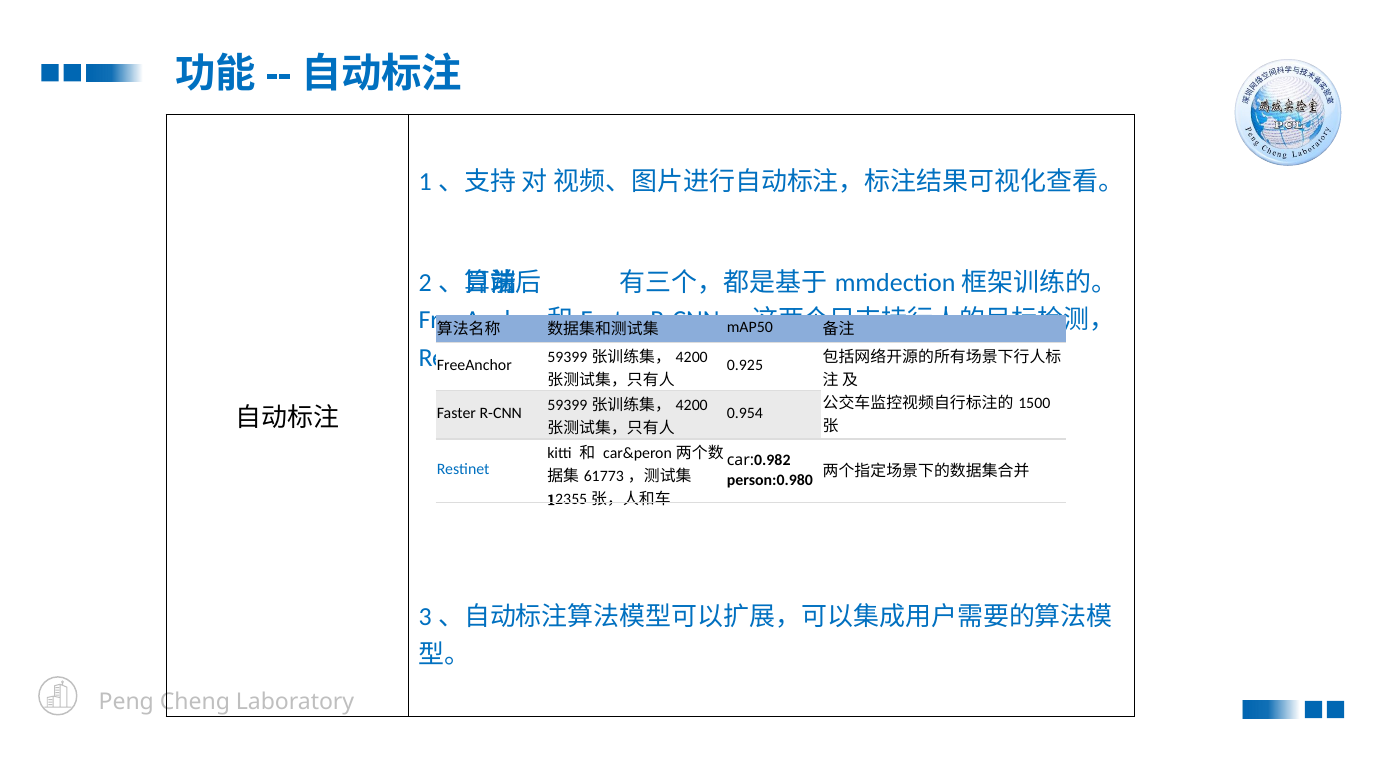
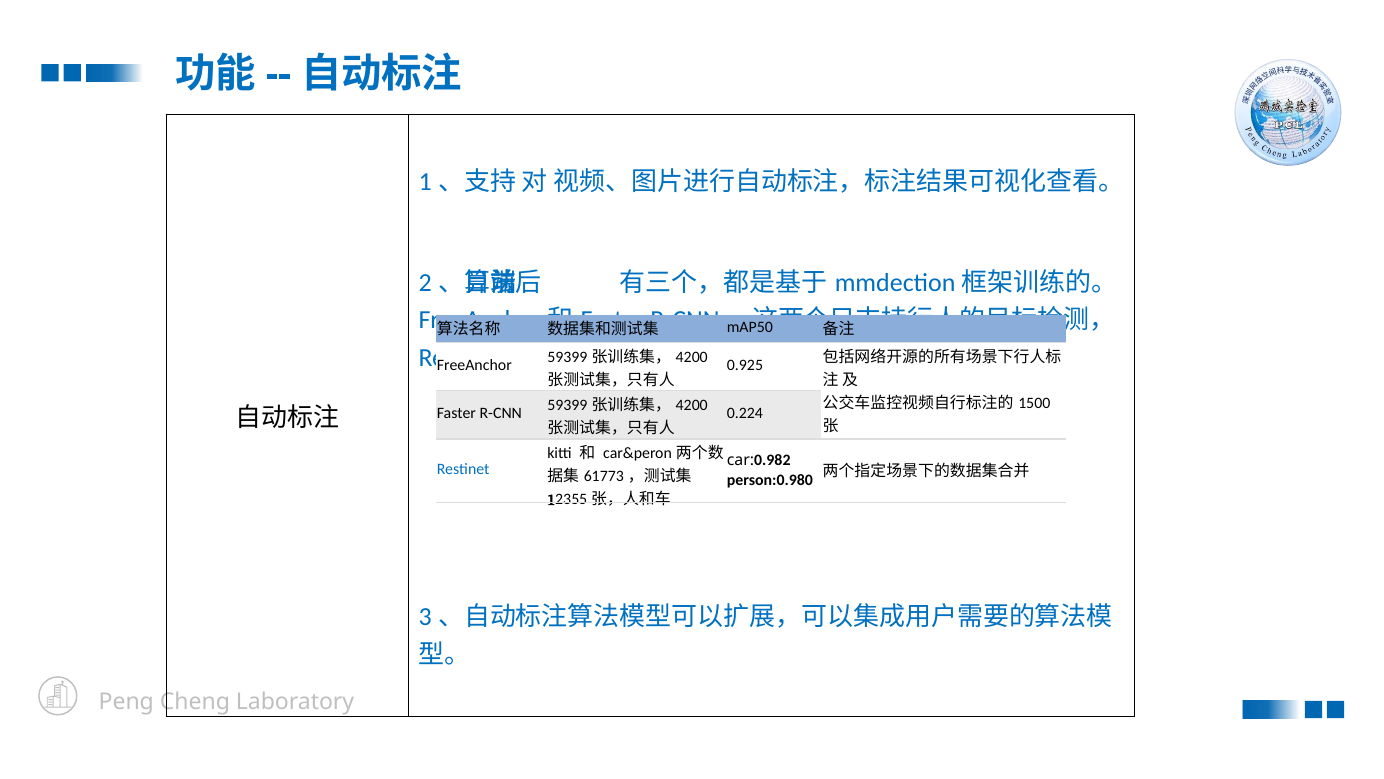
0.954: 0.954 -> 0.224
